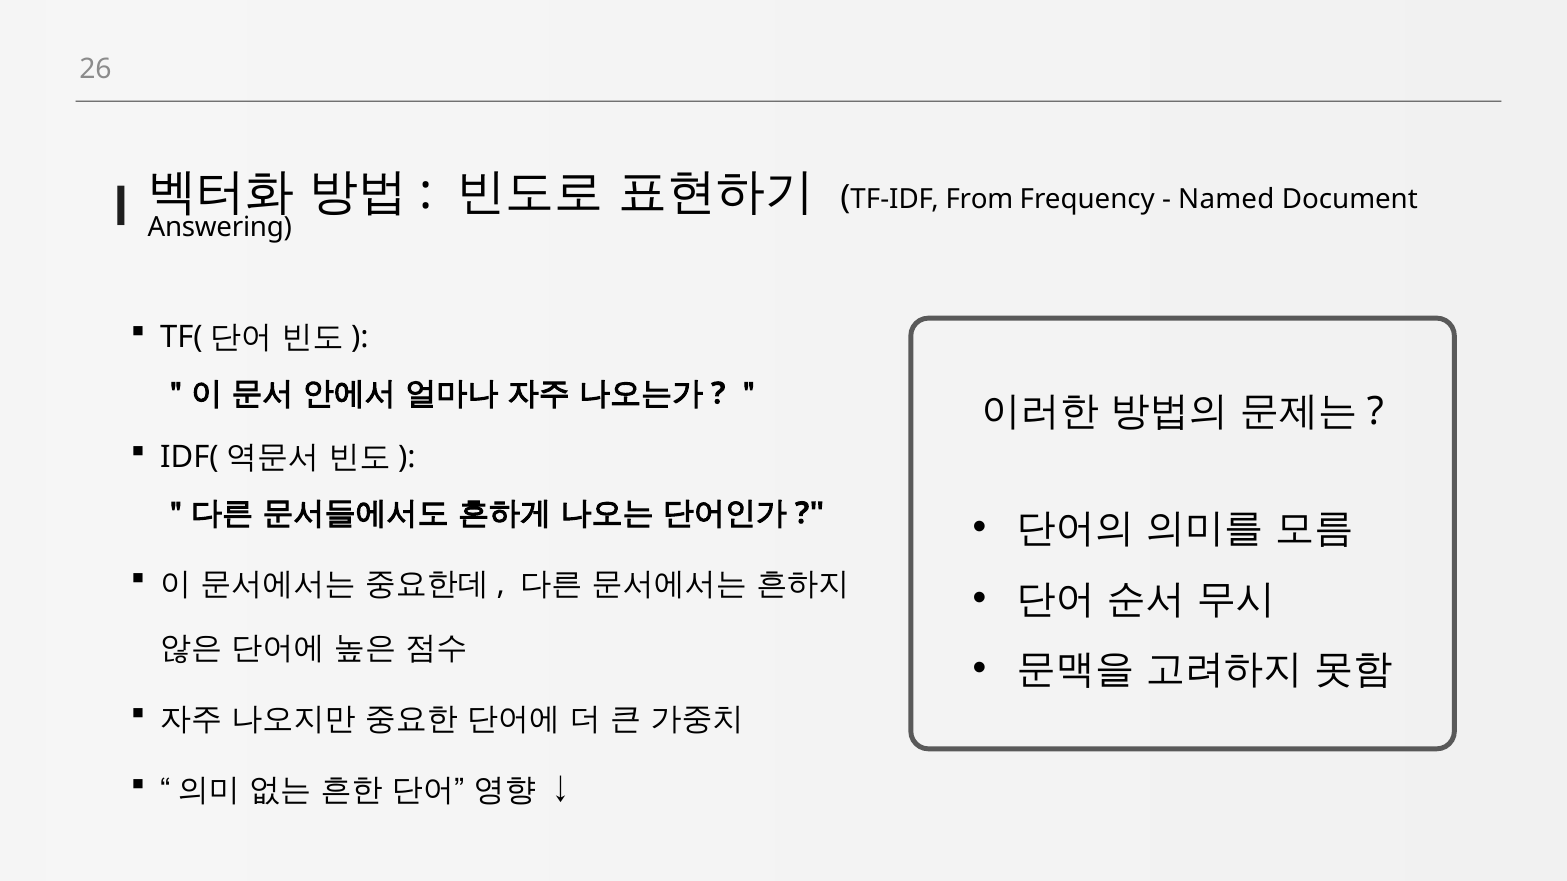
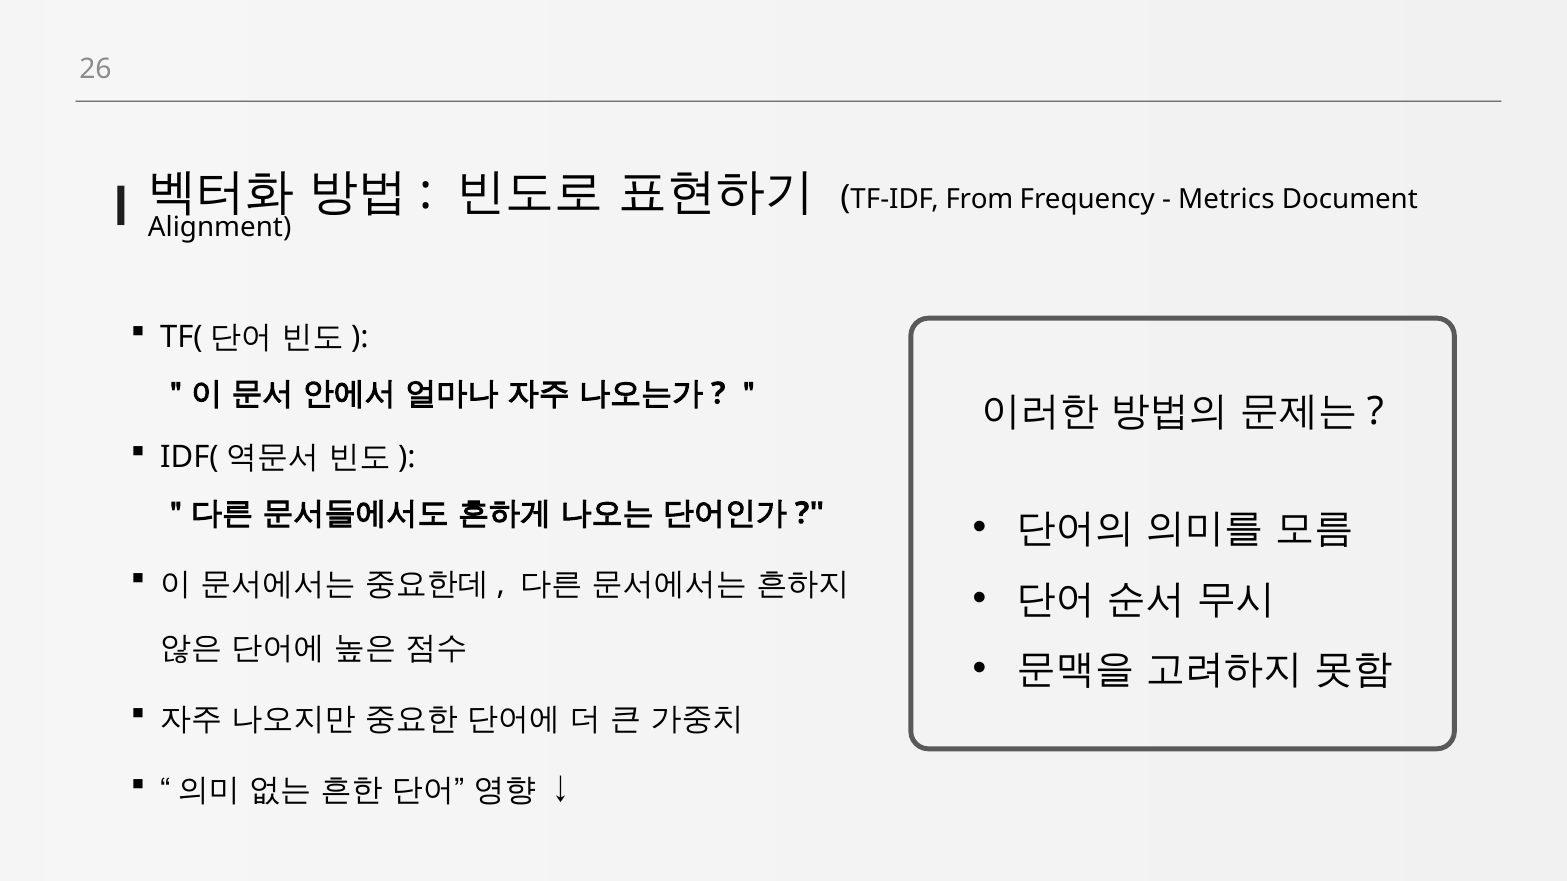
Named: Named -> Metrics
Answering: Answering -> Alignment
